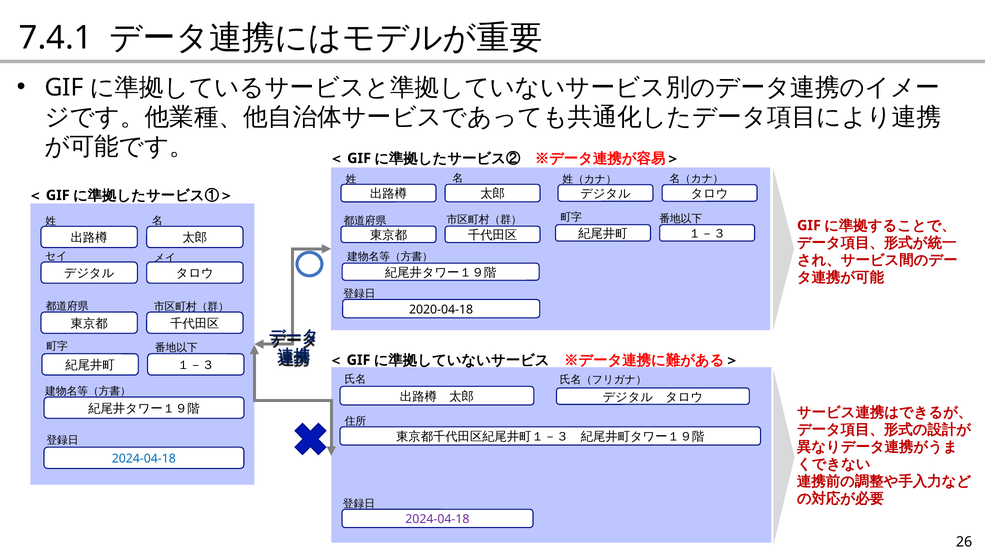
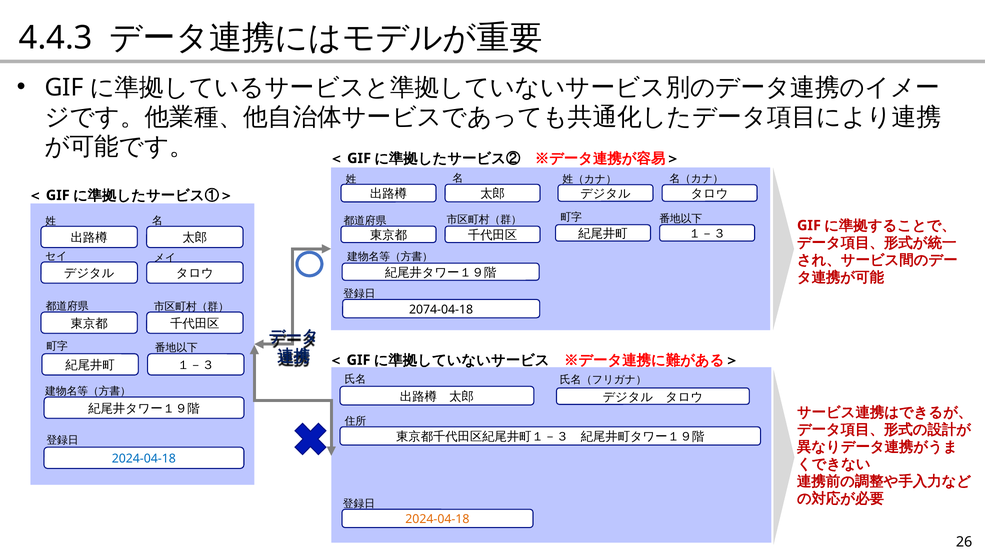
7.4.1: 7.4.1 -> 4.4.3
2020-04-18: 2020-04-18 -> 2074-04-18
2024-04-18 at (437, 519) colour: purple -> orange
